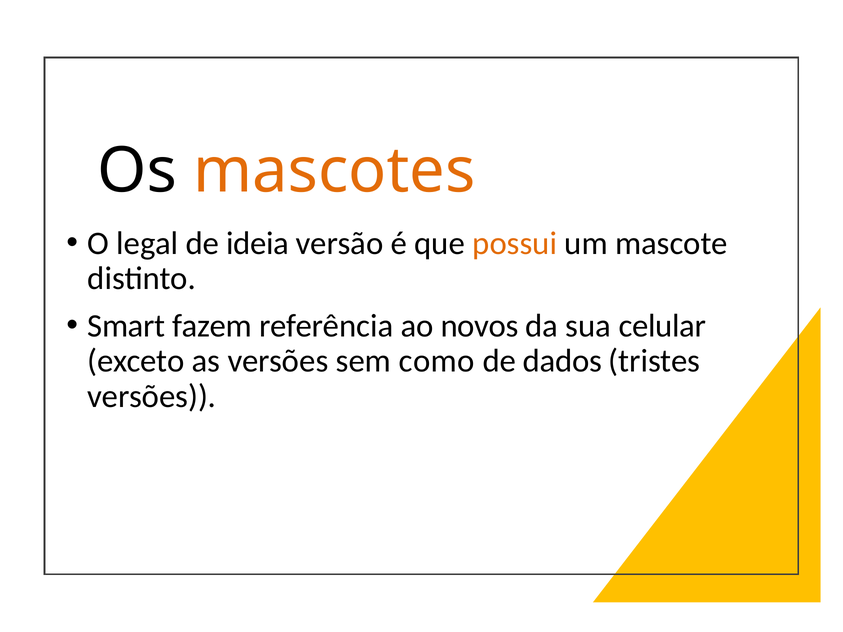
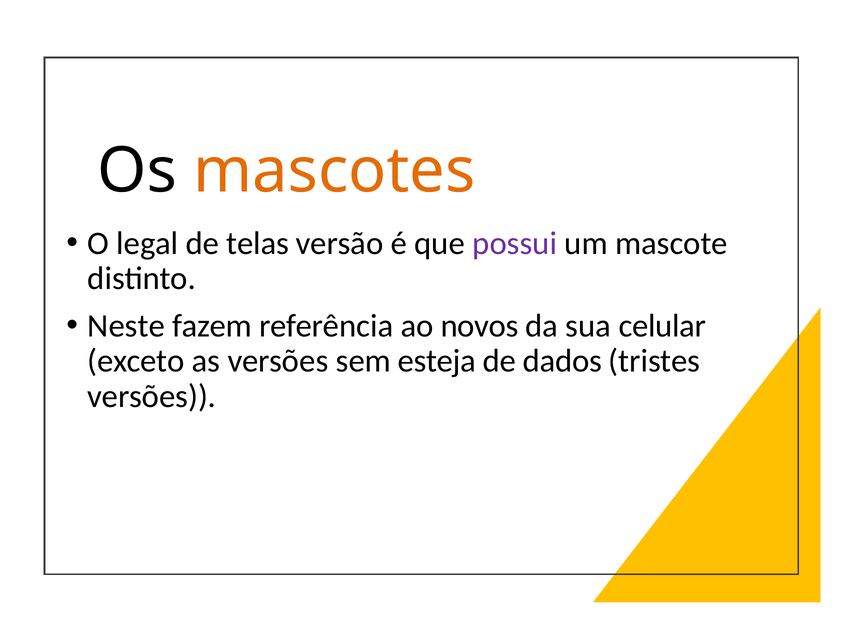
ideia: ideia -> telas
possui colour: orange -> purple
Smart: Smart -> Neste
como: como -> esteja
